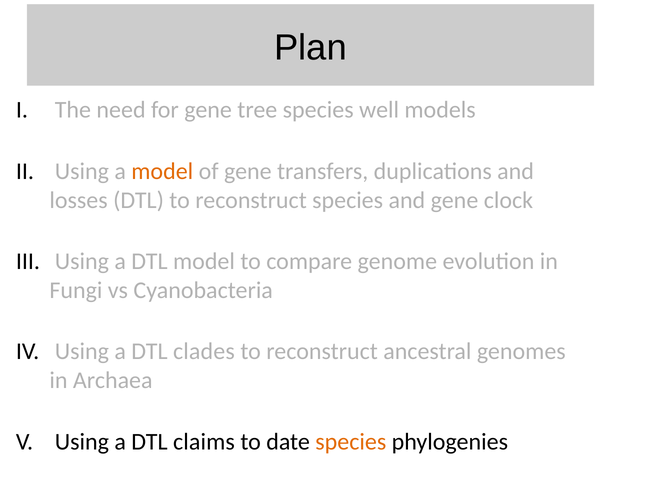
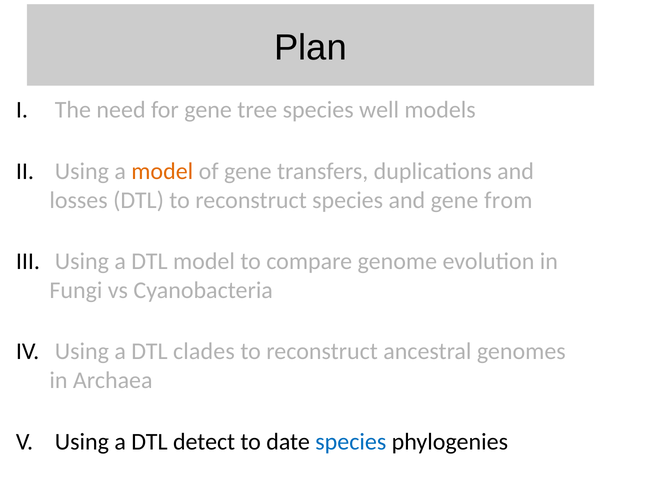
clock: clock -> from
claims: claims -> detect
species at (351, 441) colour: orange -> blue
